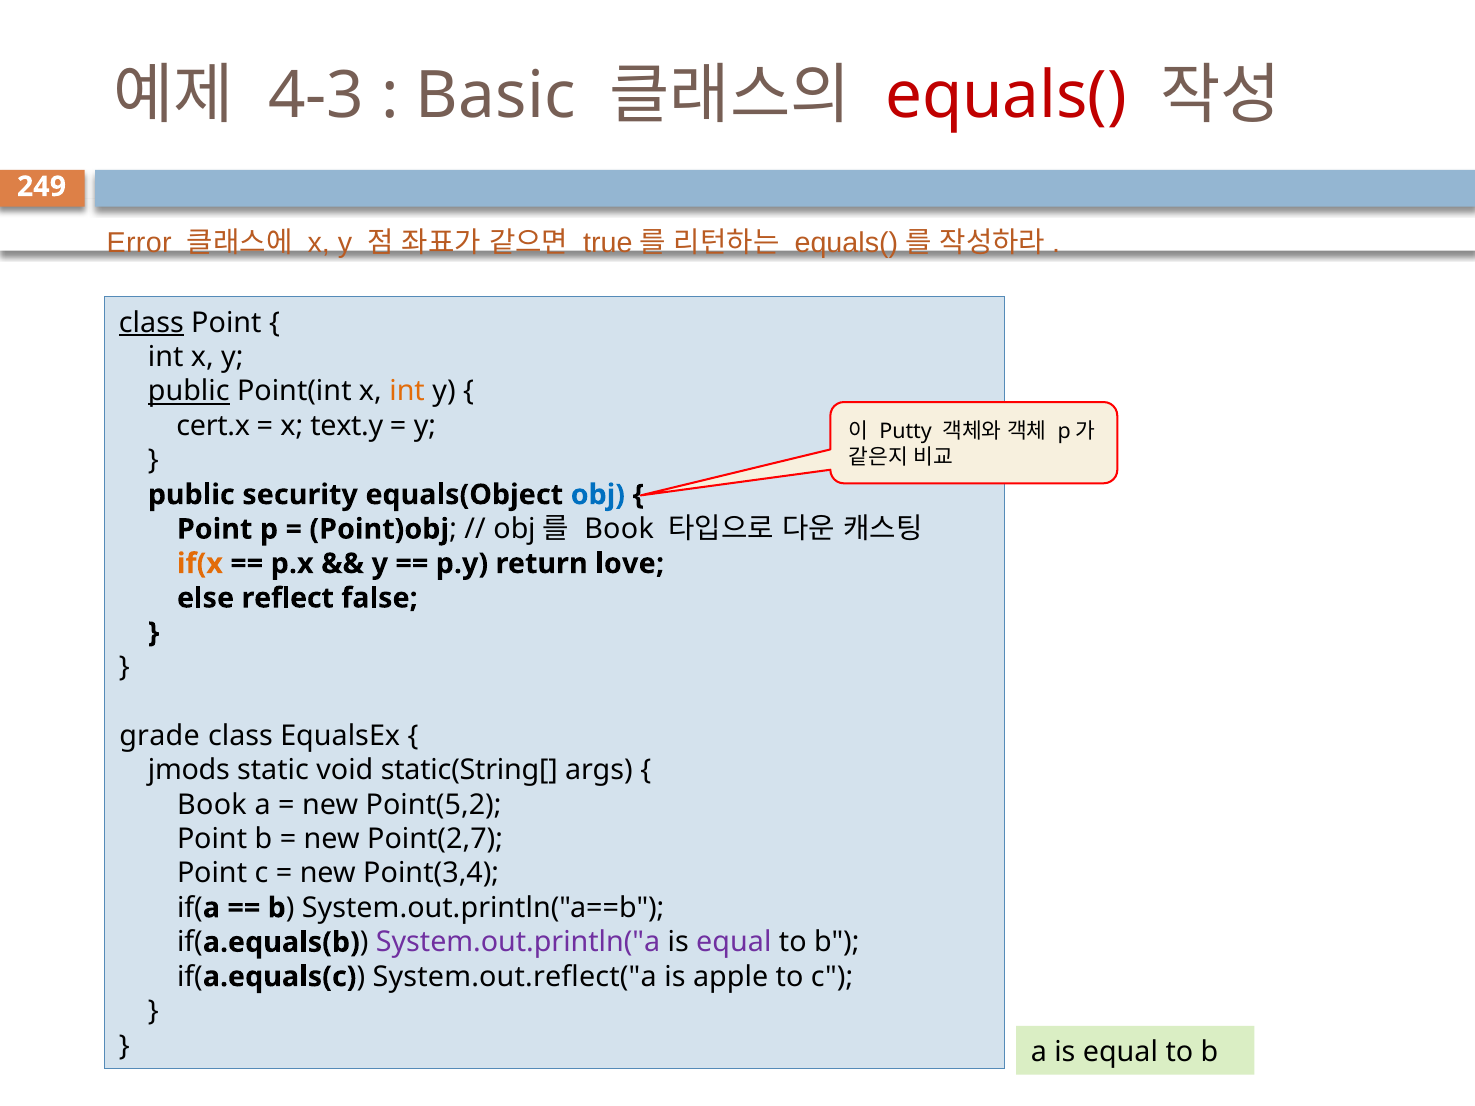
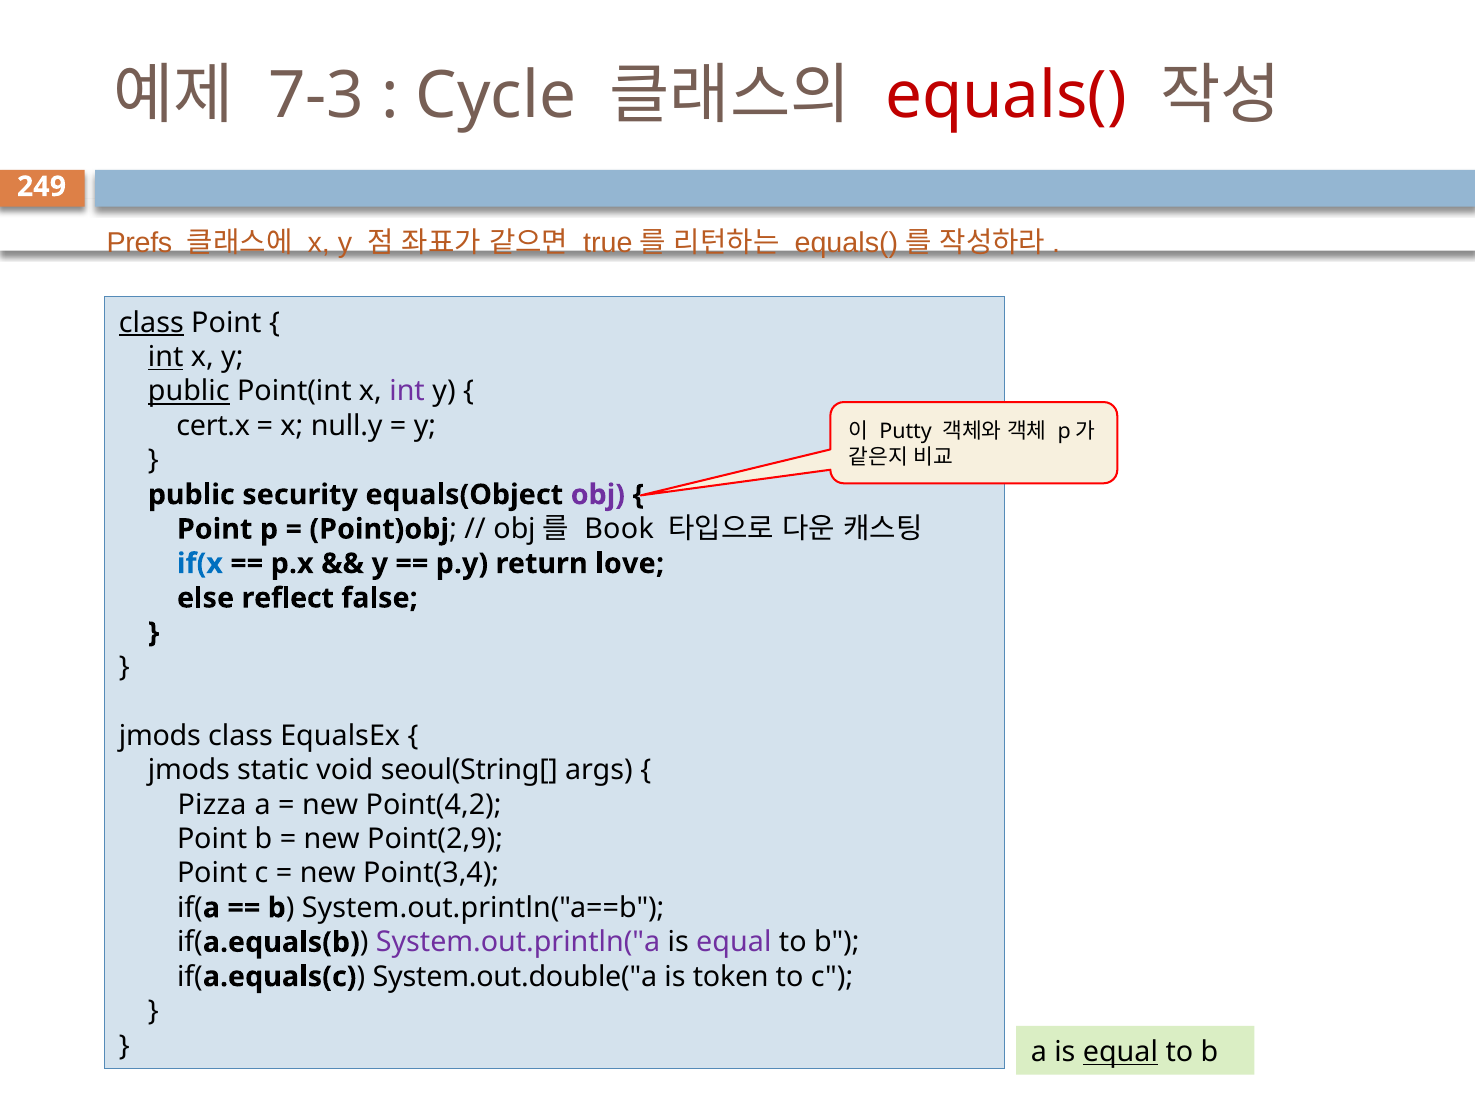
4-3: 4-3 -> 7-3
Basic: Basic -> Cycle
Error: Error -> Prefs
int at (166, 357) underline: none -> present
int at (407, 392) colour: orange -> purple
text.y: text.y -> null.y
obj colour: blue -> purple
if(x colour: orange -> blue
grade at (160, 736): grade -> jmods
static(String[: static(String[ -> seoul(String[
Book at (212, 805): Book -> Pizza
Point(5,2: Point(5,2 -> Point(4,2
Point(2,7: Point(2,7 -> Point(2,9
System.out.reflect("a: System.out.reflect("a -> System.out.double("a
apple: apple -> token
equal at (1120, 1053) underline: none -> present
